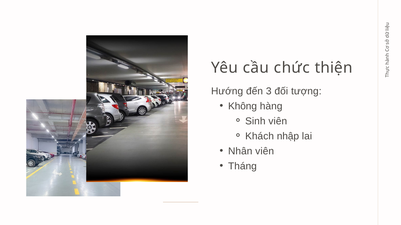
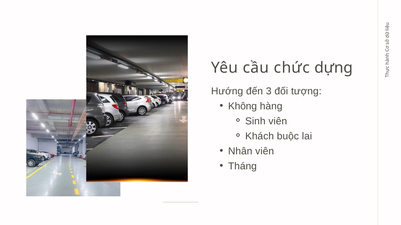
thiện: thiện -> dựng
nhập: nhập -> buộc
